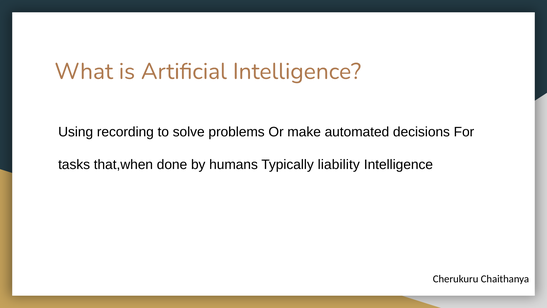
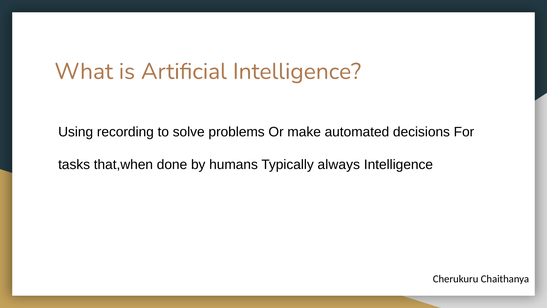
liability: liability -> always
